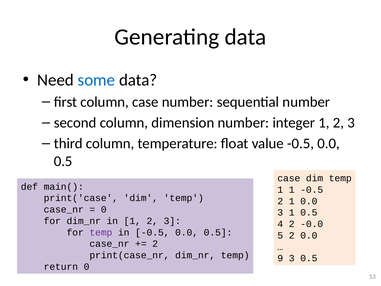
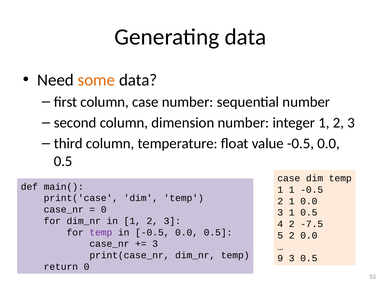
some colour: blue -> orange
-0.0: -0.0 -> -7.5
2 at (155, 244): 2 -> 3
